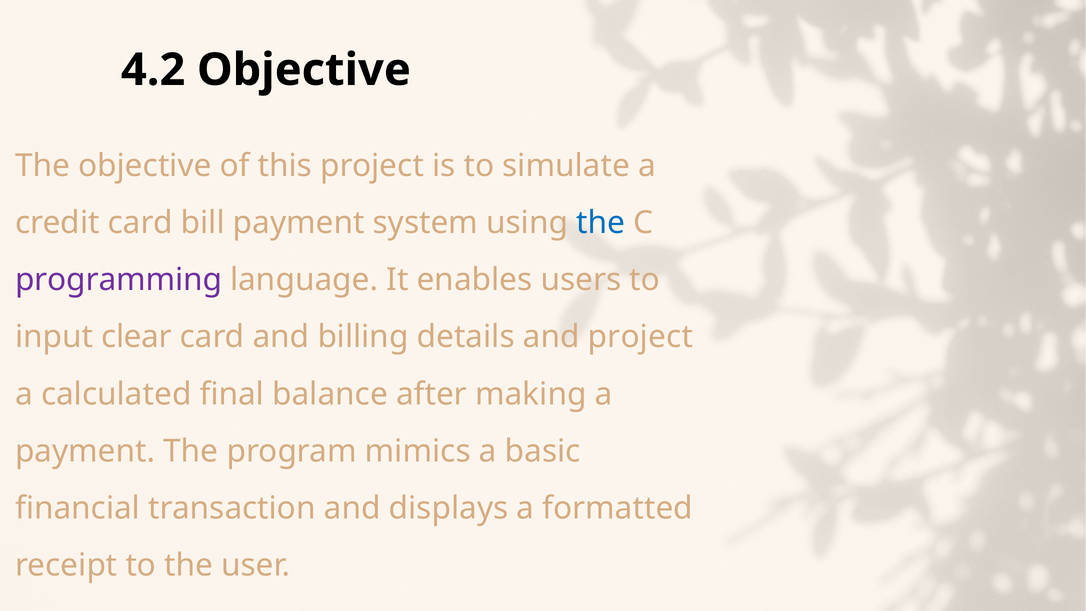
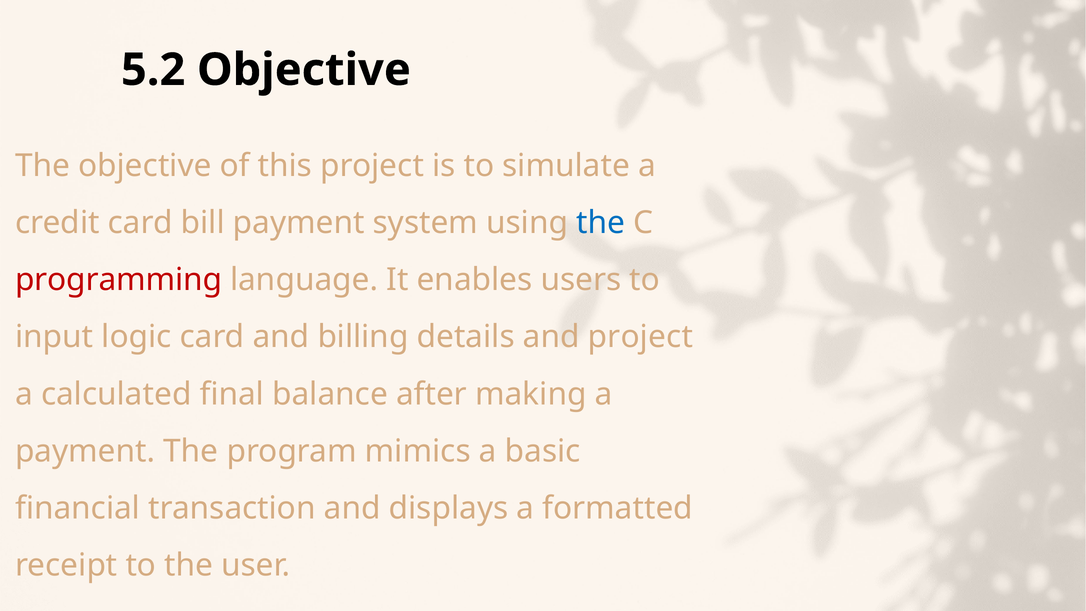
4.2: 4.2 -> 5.2
programming colour: purple -> red
clear: clear -> logic
